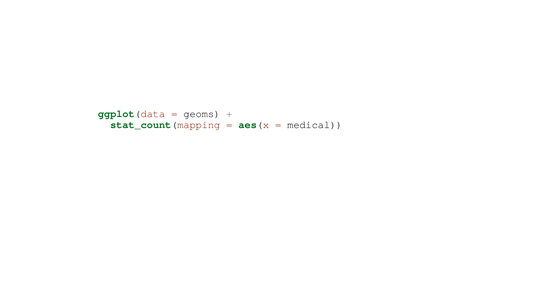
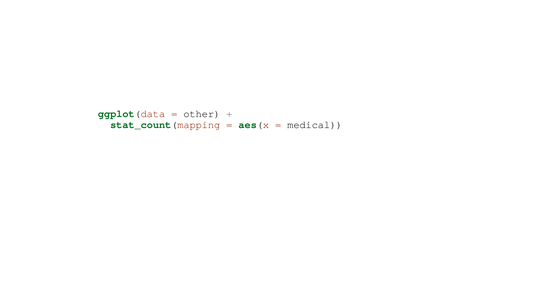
geoms: geoms -> other
